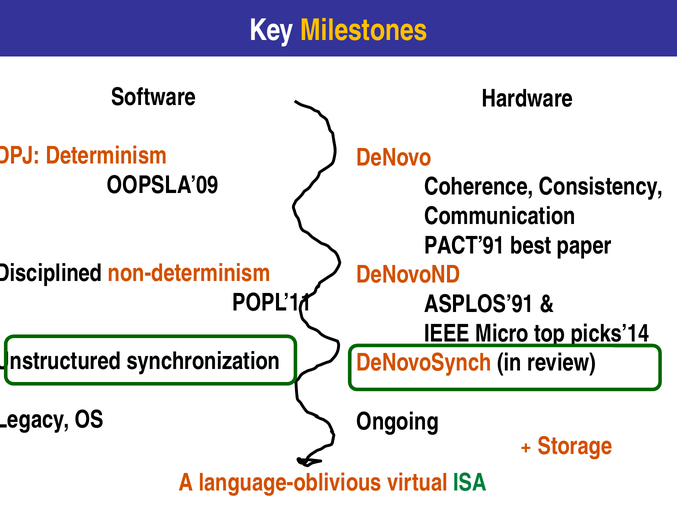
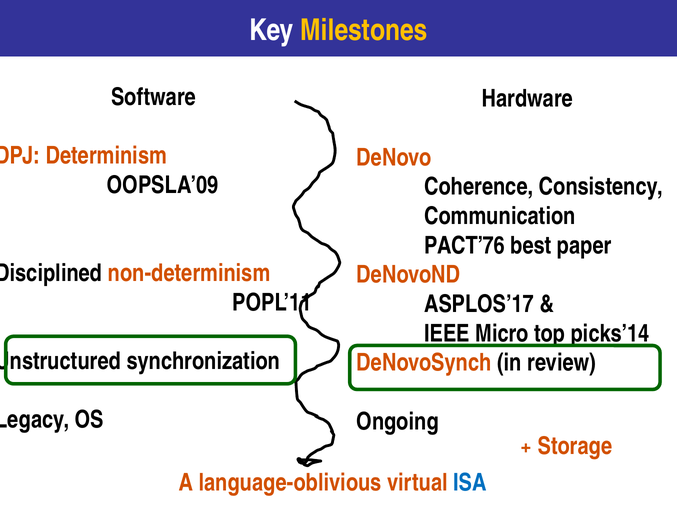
PACT’91: PACT’91 -> PACT’76
ASPLOS’91: ASPLOS’91 -> ASPLOS’17
ISA colour: green -> blue
